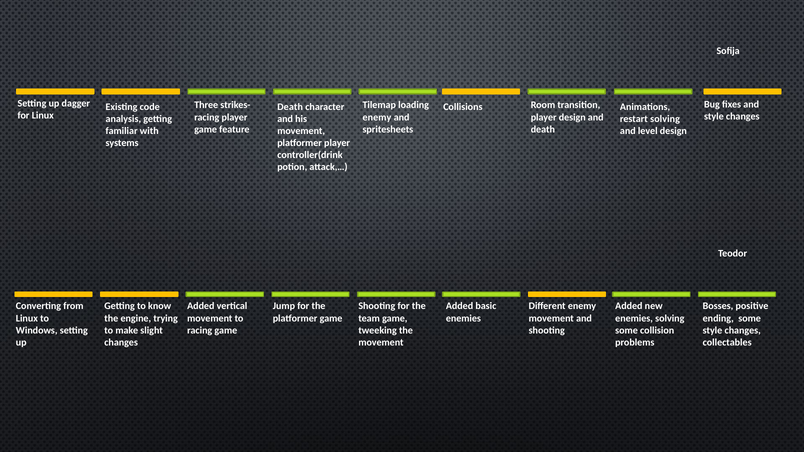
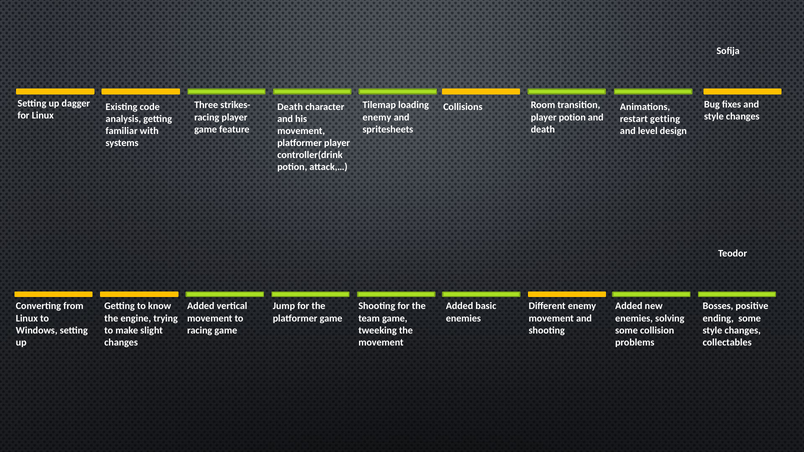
player design: design -> potion
restart solving: solving -> getting
